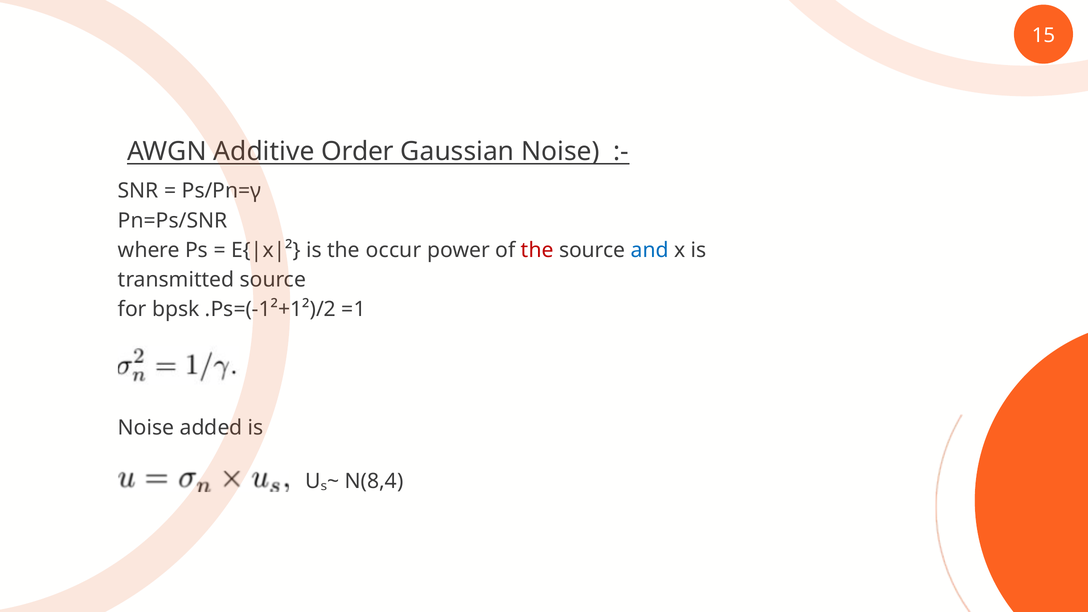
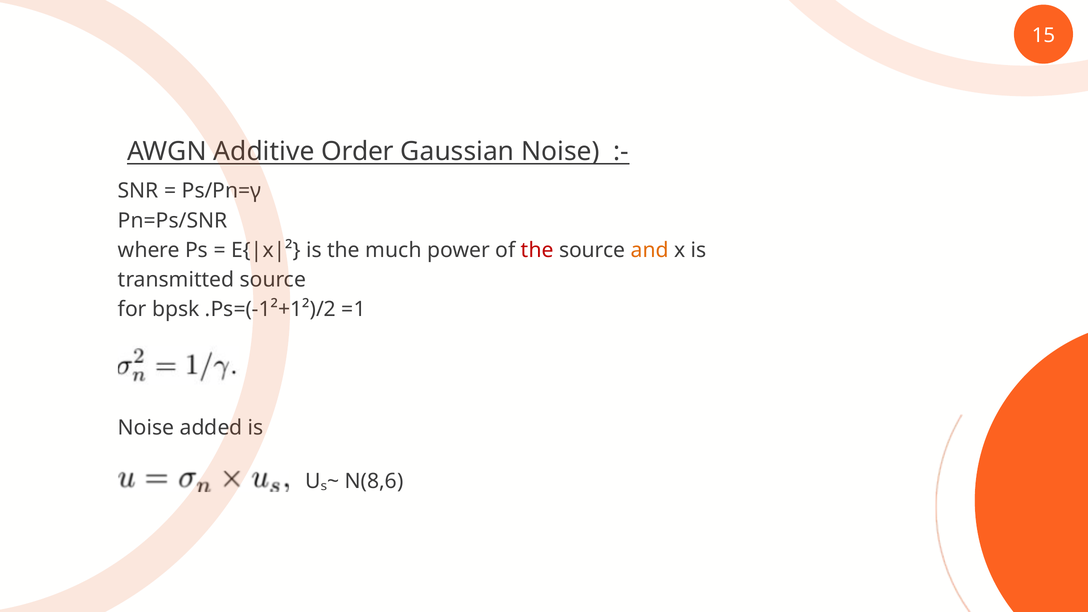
occur: occur -> much
and colour: blue -> orange
N(8,4: N(8,4 -> N(8,6
